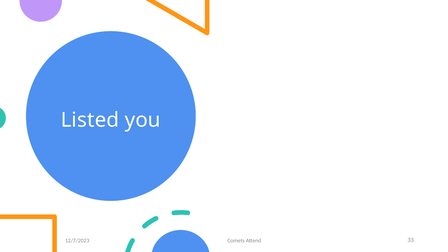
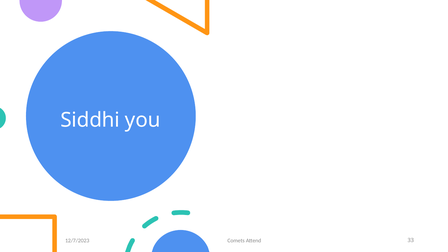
Listed: Listed -> Siddhi
